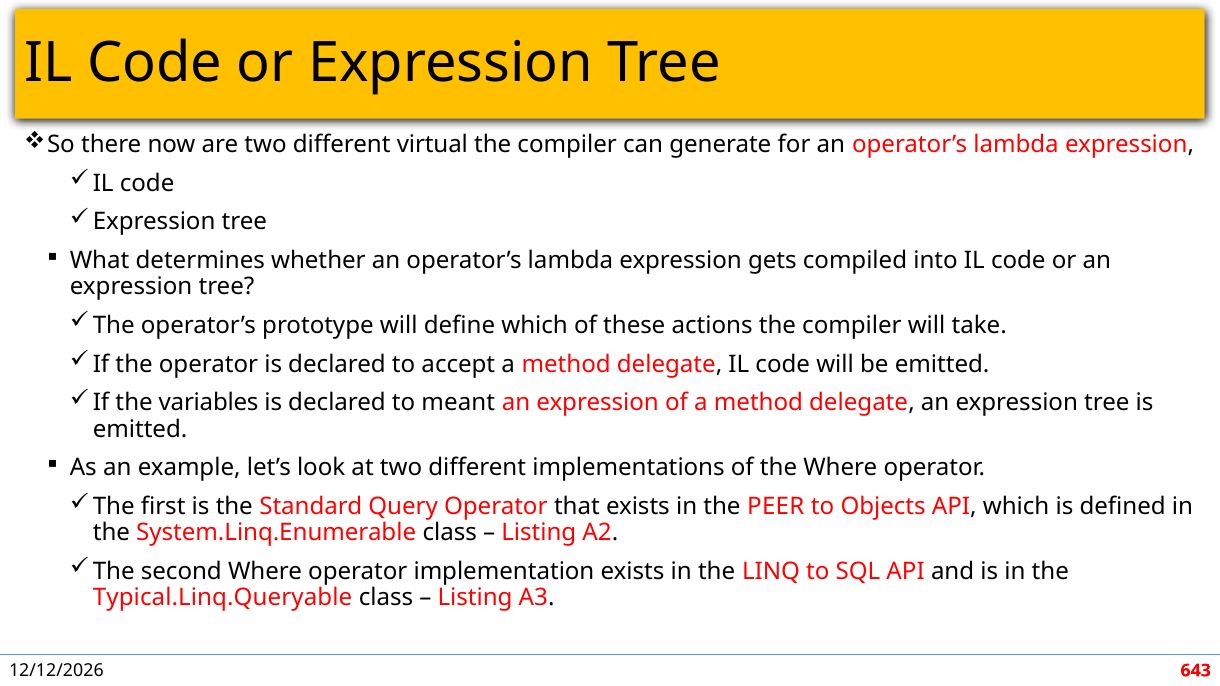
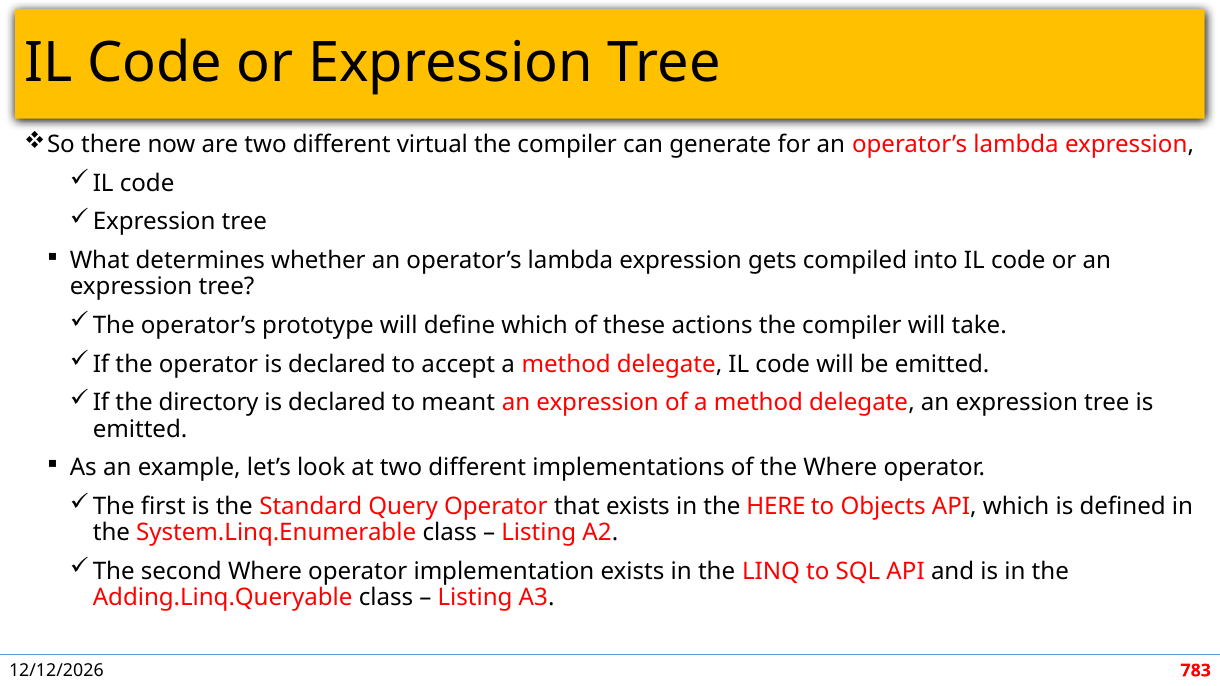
variables: variables -> directory
PEER: PEER -> HERE
Typical.Linq.Queryable: Typical.Linq.Queryable -> Adding.Linq.Queryable
643: 643 -> 783
